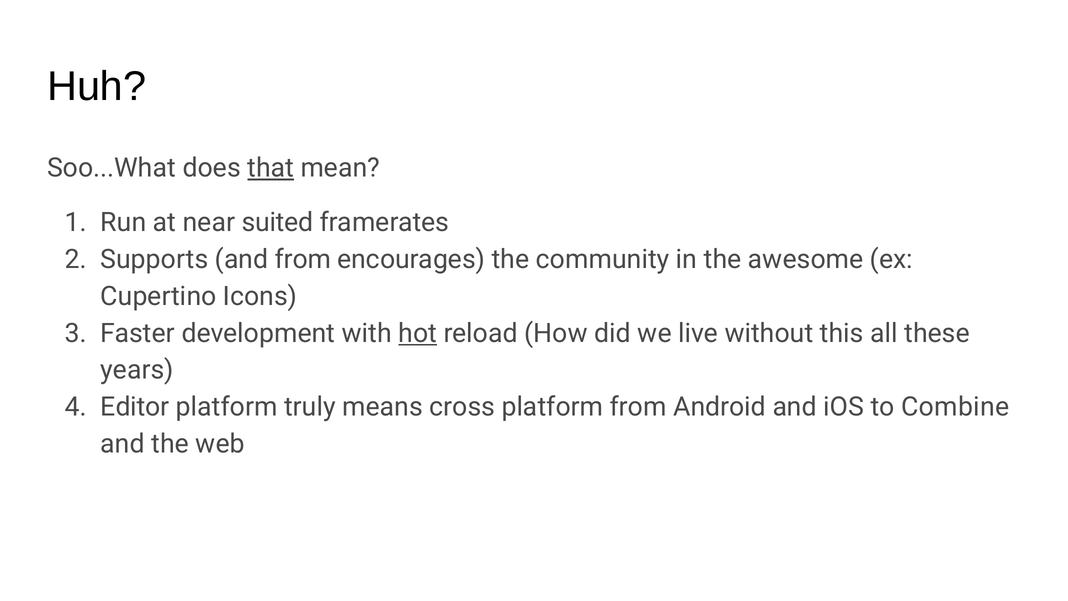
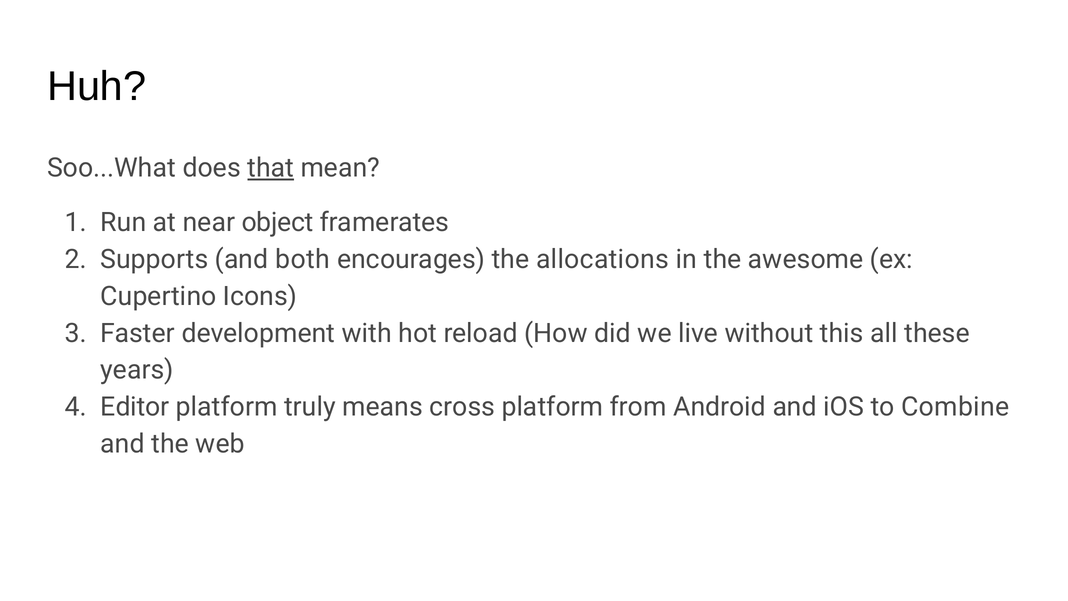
suited: suited -> object
and from: from -> both
community: community -> allocations
hot underline: present -> none
